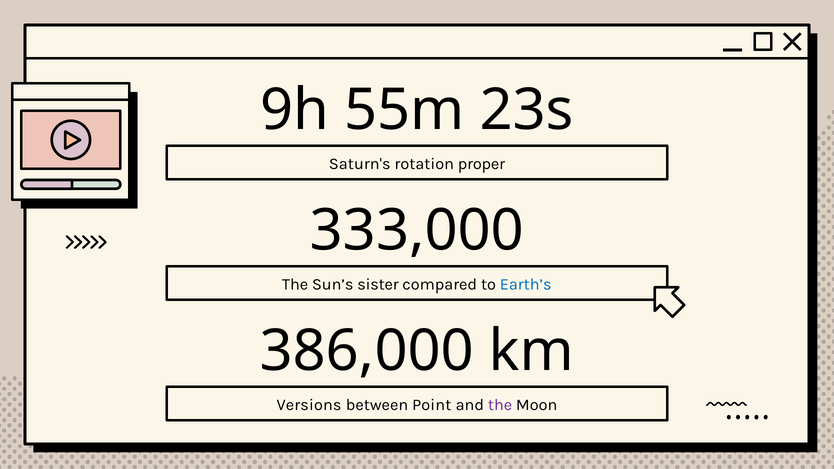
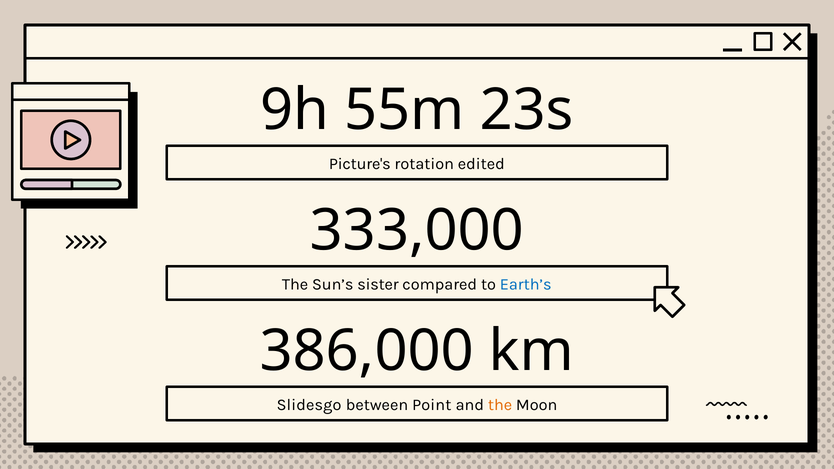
Saturn's: Saturn's -> Picture's
proper: proper -> edited
Versions: Versions -> Slidesgo
the at (500, 405) colour: purple -> orange
